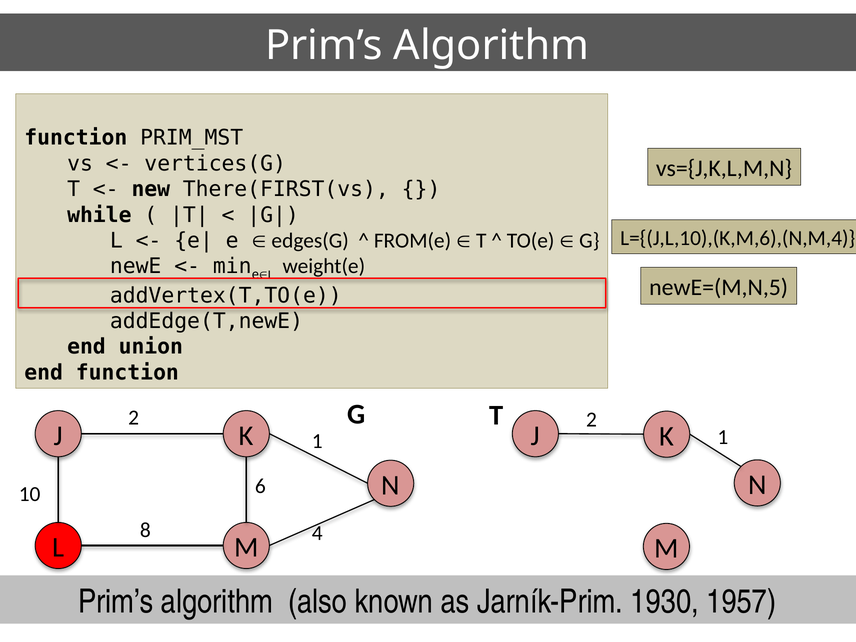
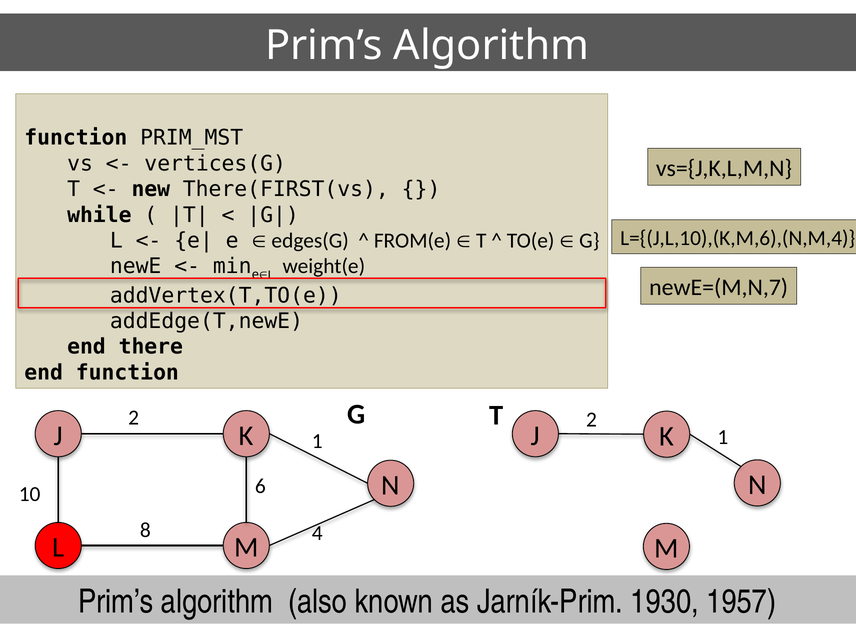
newE=(M,N,5: newE=(M,N,5 -> newE=(M,N,7
union: union -> there
